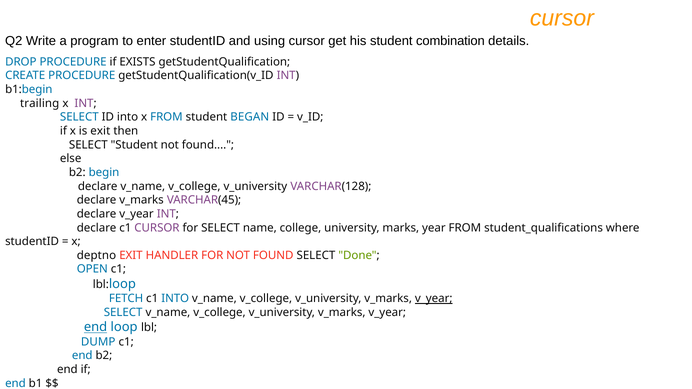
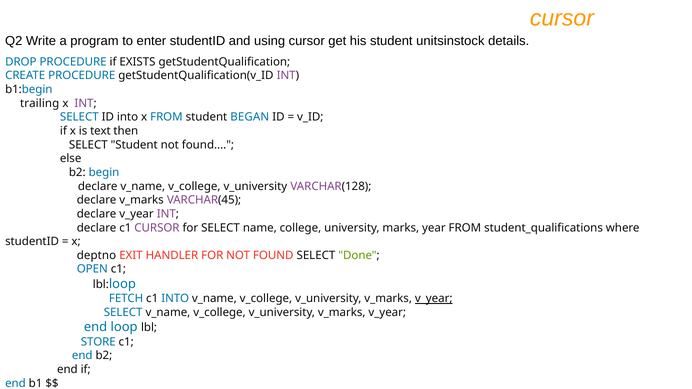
combination: combination -> unitsinstock
is exit: exit -> text
end at (96, 327) underline: present -> none
DUMP: DUMP -> STORE
